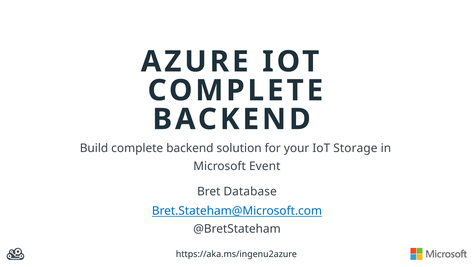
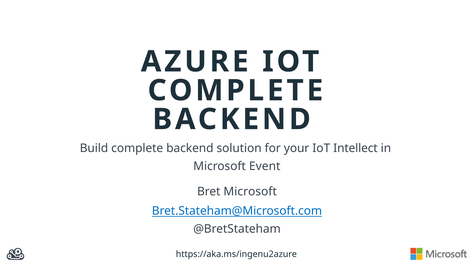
Storage: Storage -> Intellect
Bret Database: Database -> Microsoft
